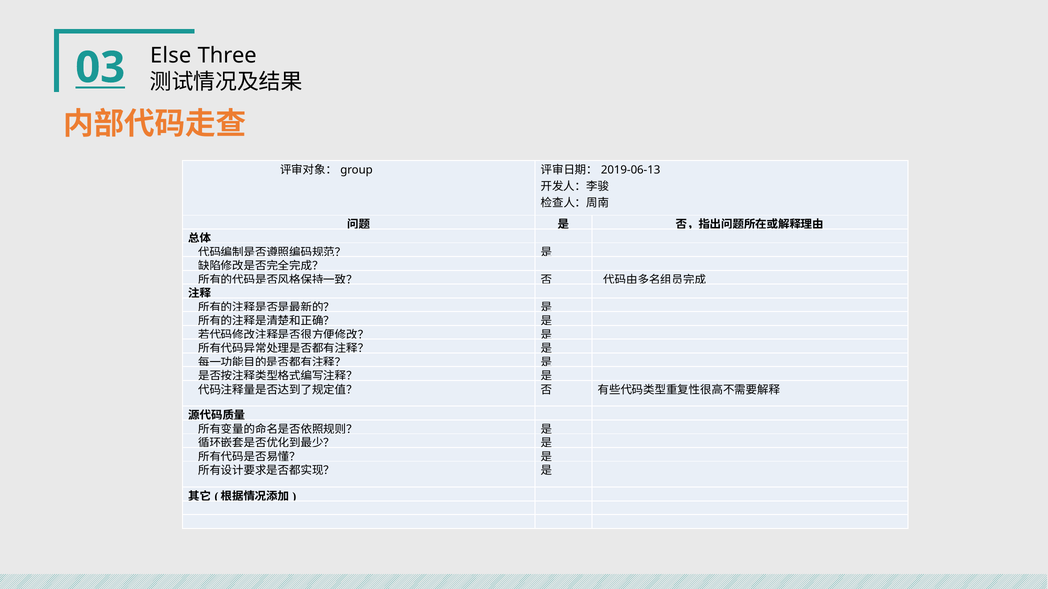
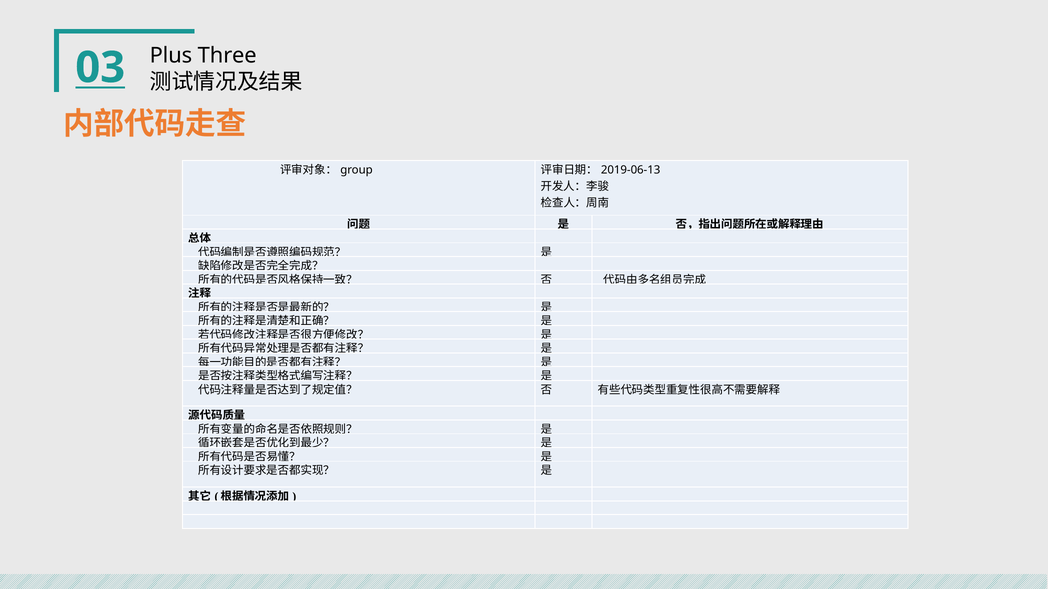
Else: Else -> Plus
